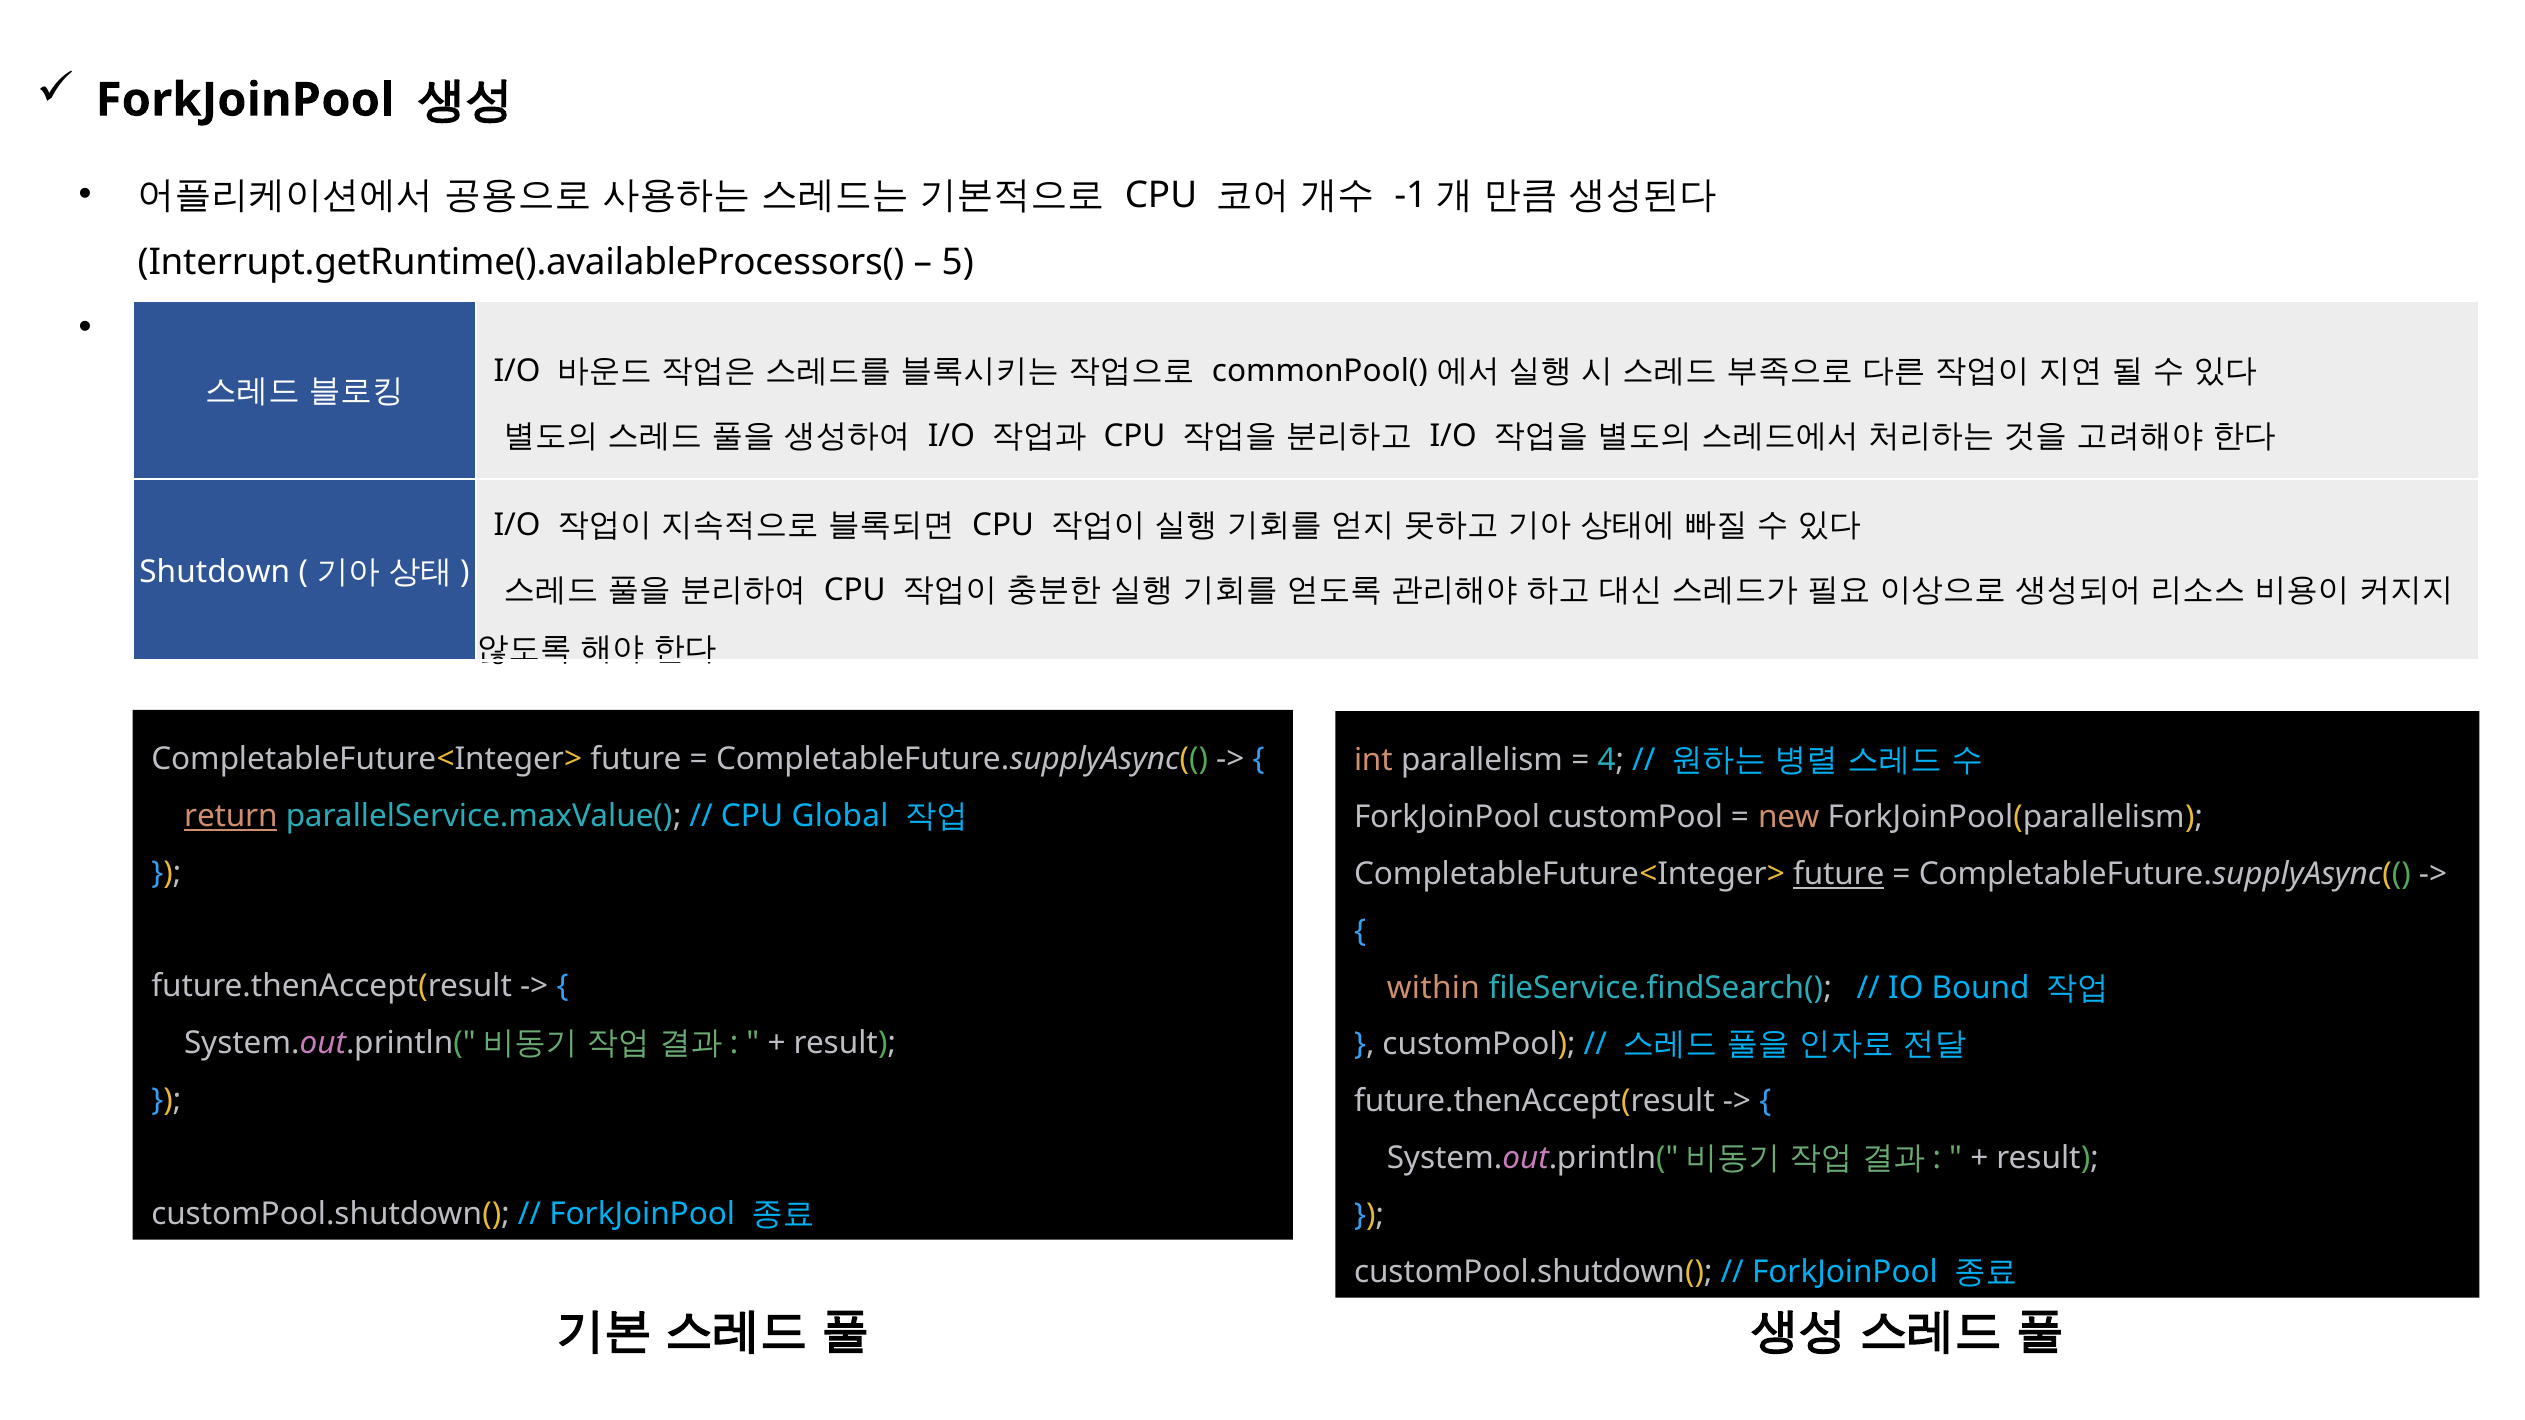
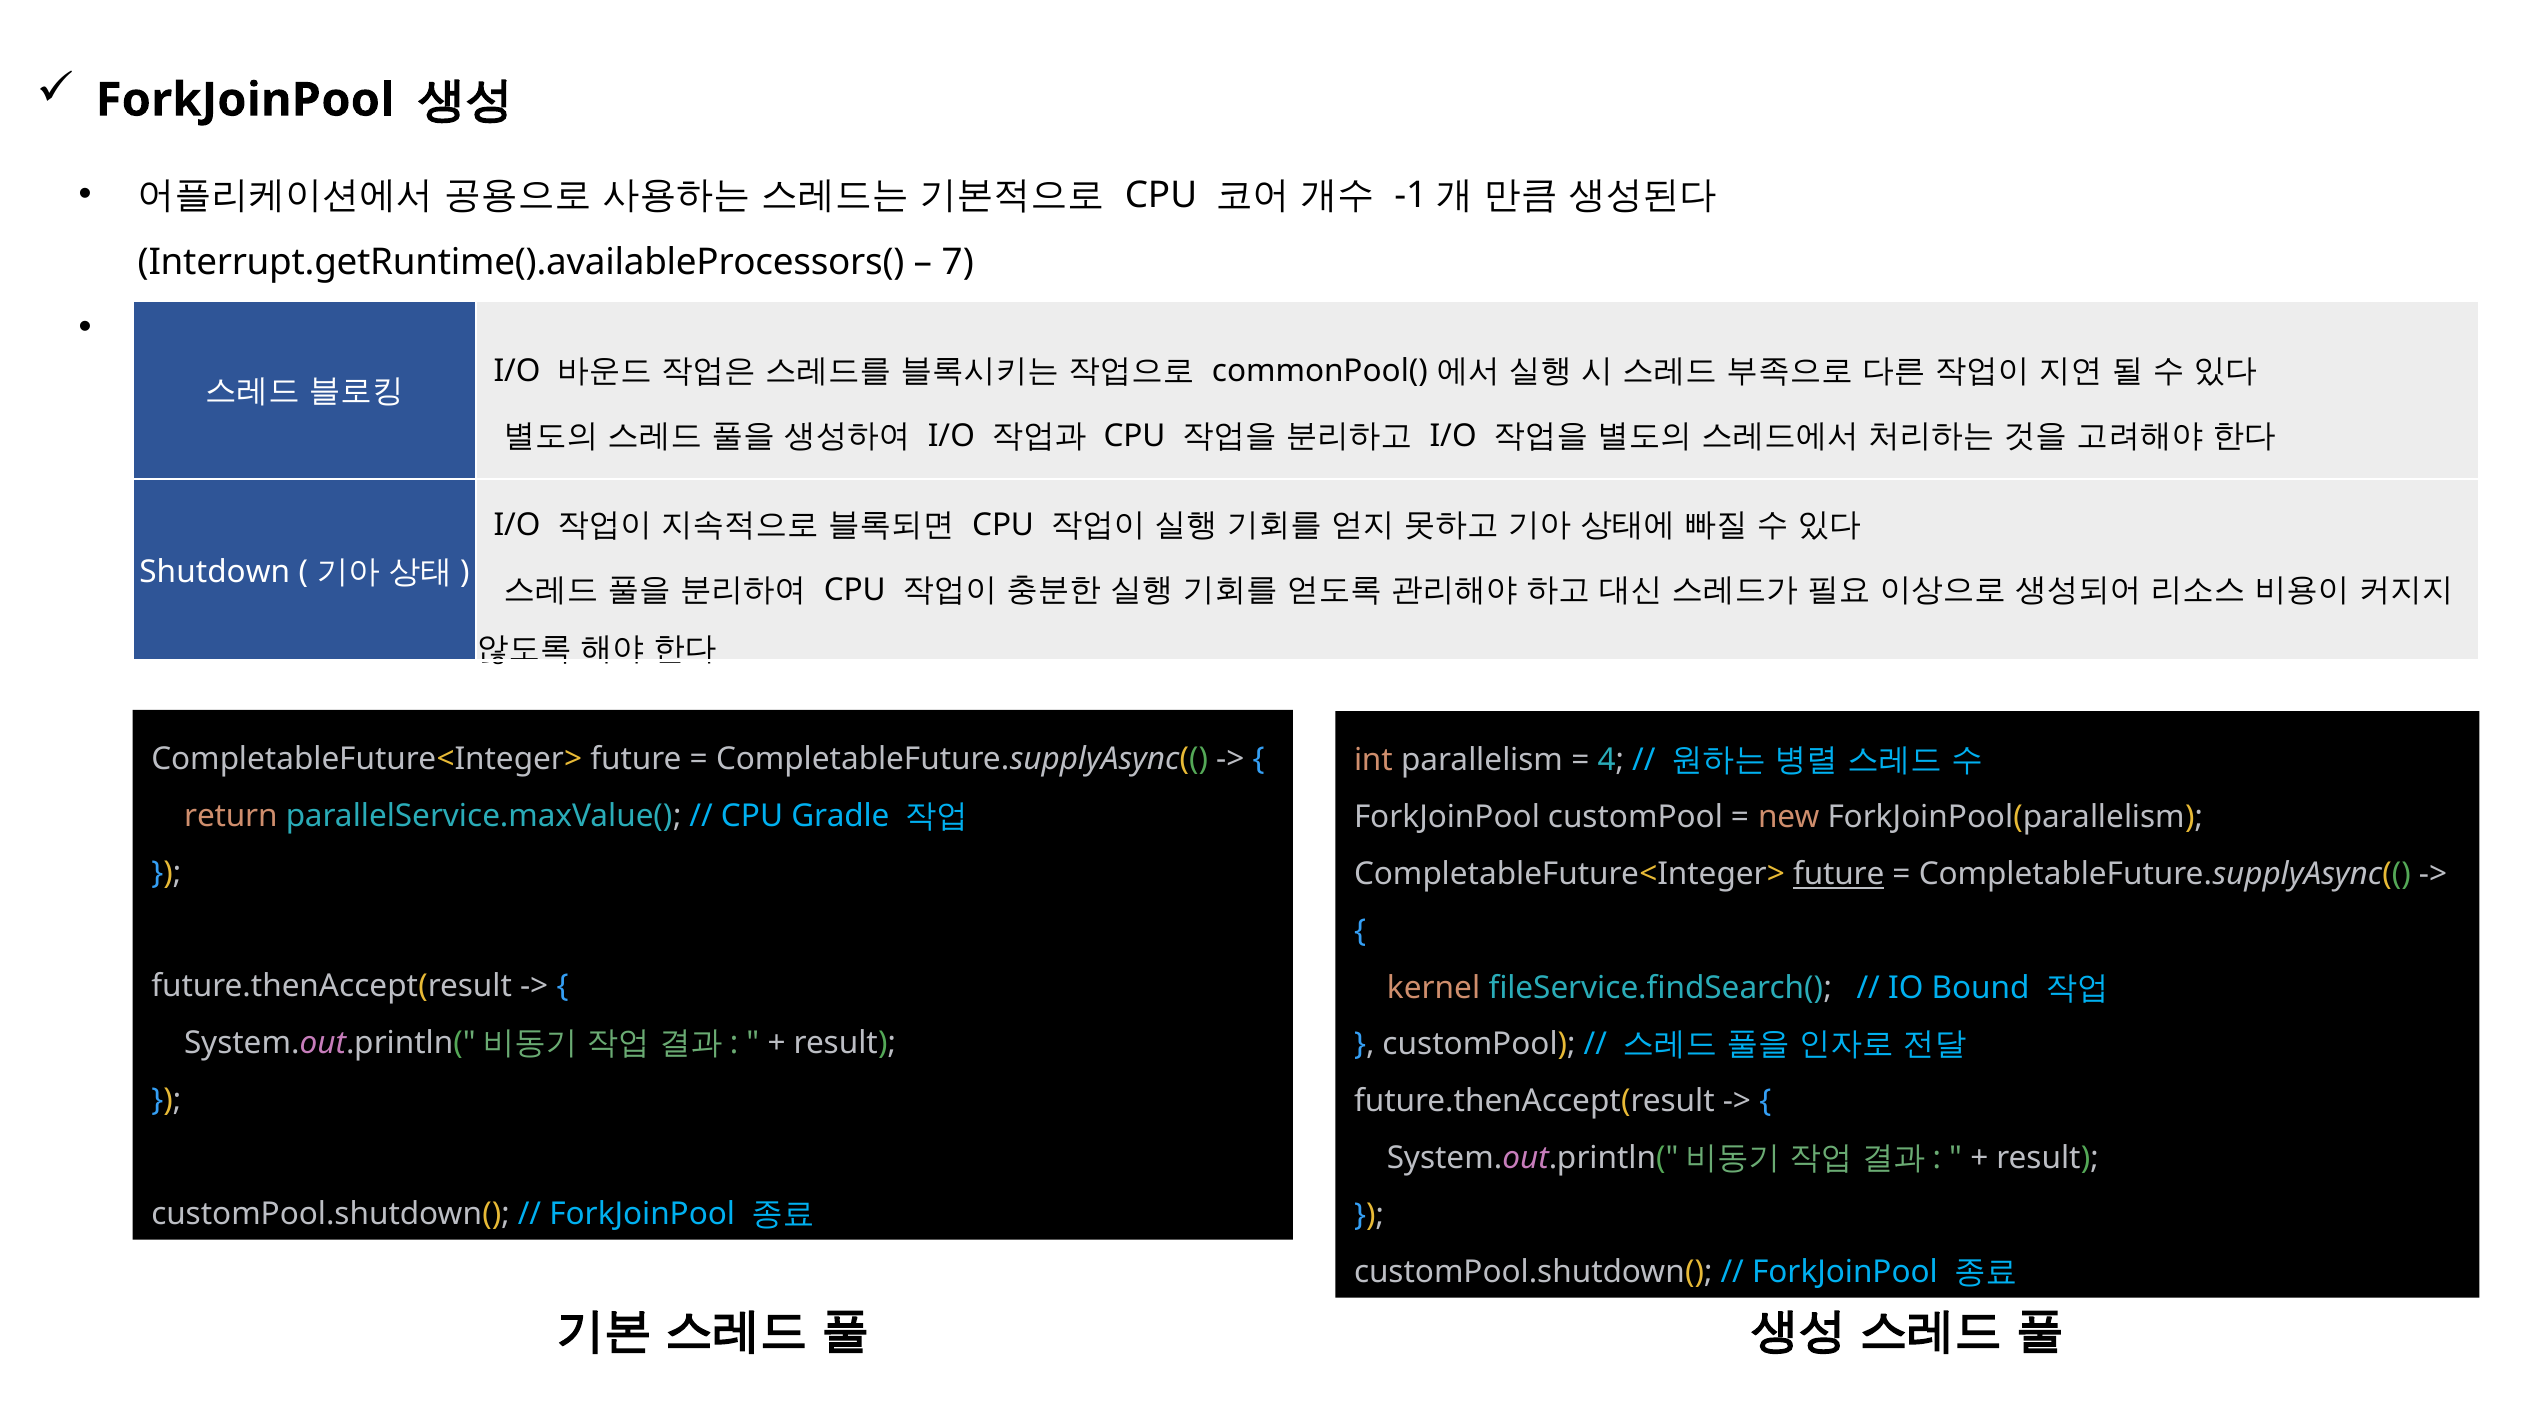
5: 5 -> 7
return underline: present -> none
Global: Global -> Gradle
within: within -> kernel
